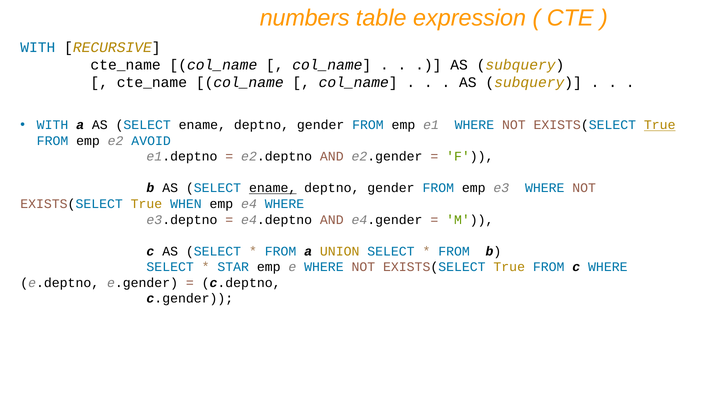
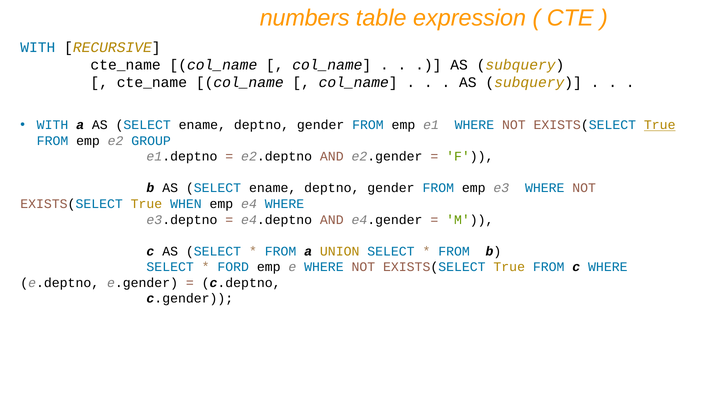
AVOID: AVOID -> GROUP
ename at (273, 188) underline: present -> none
STAR: STAR -> FORD
